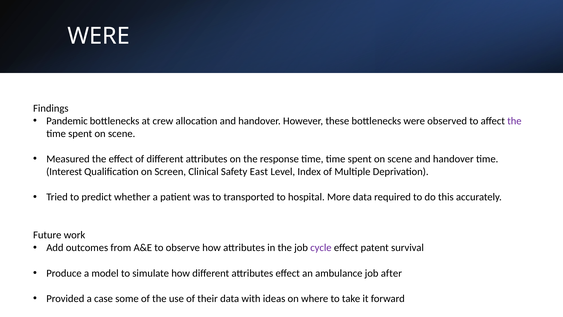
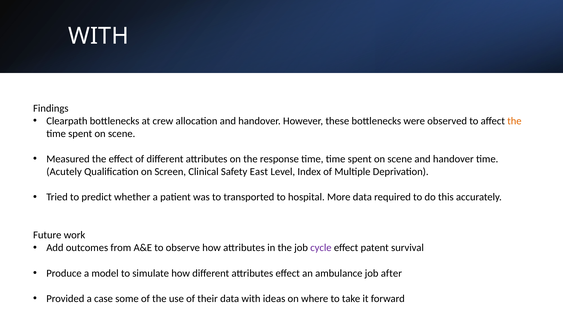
WERE at (99, 36): WERE -> WITH
Pandemic: Pandemic -> Clearpath
the at (514, 121) colour: purple -> orange
Interest: Interest -> Acutely
